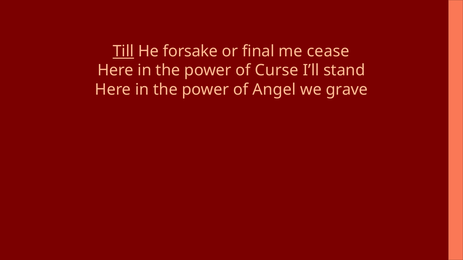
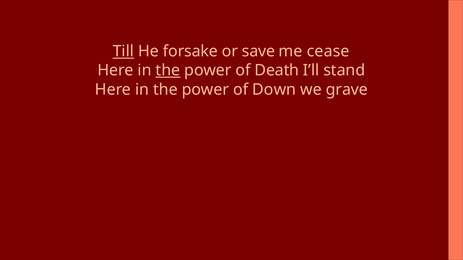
final: final -> save
the at (168, 71) underline: none -> present
Curse: Curse -> Death
Angel: Angel -> Down
